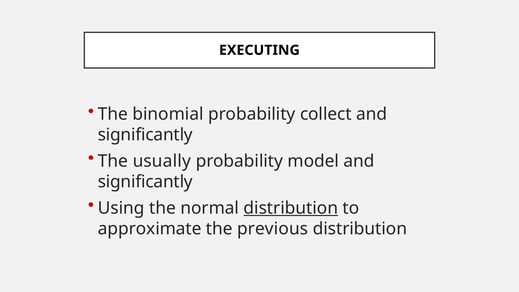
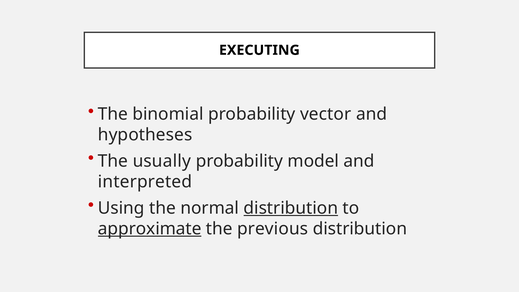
collect: collect -> vector
significantly at (145, 135): significantly -> hypotheses
significantly at (145, 182): significantly -> interpreted
approximate underline: none -> present
